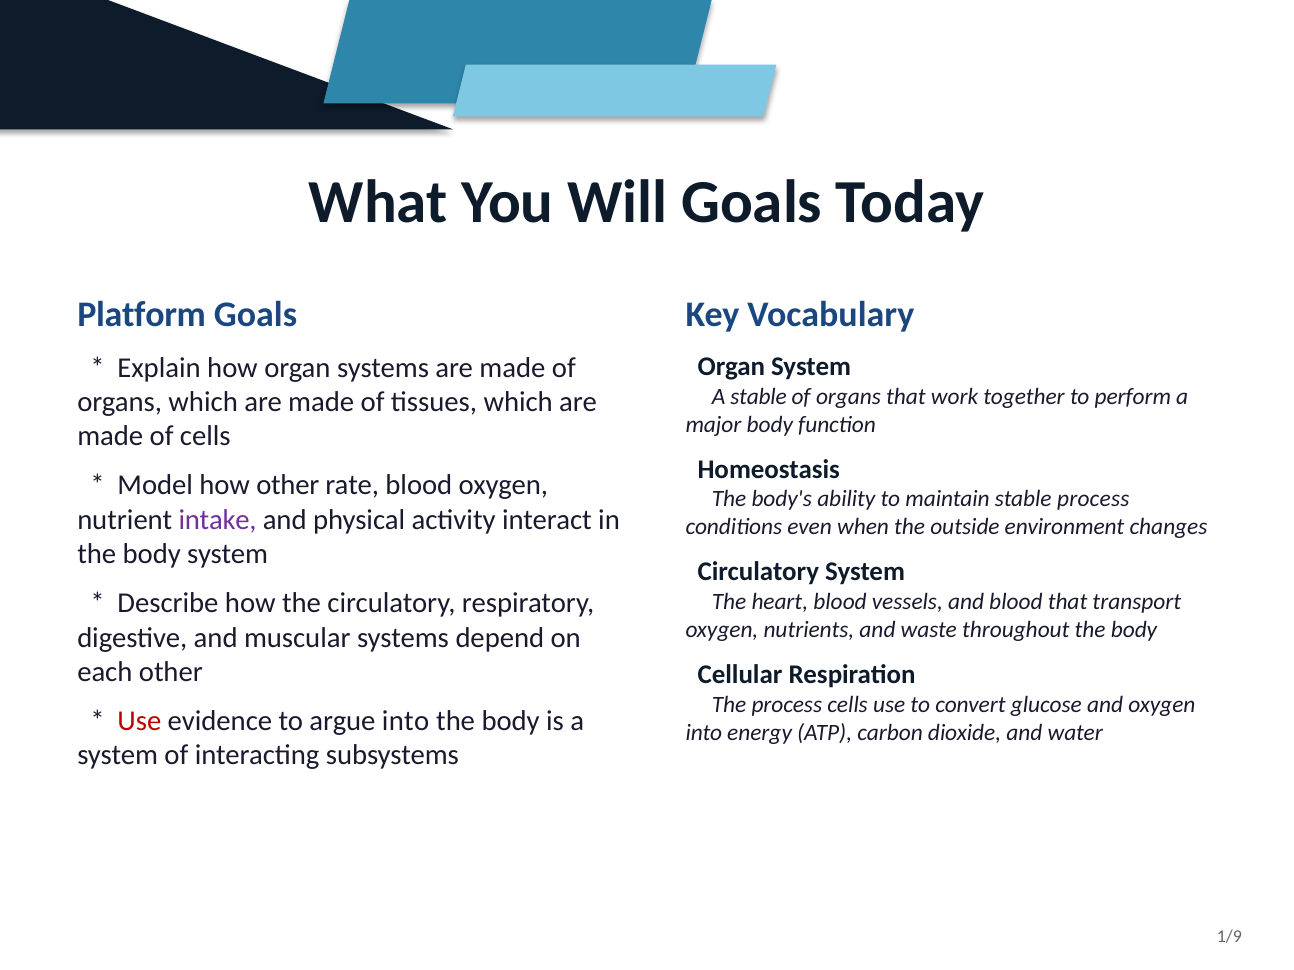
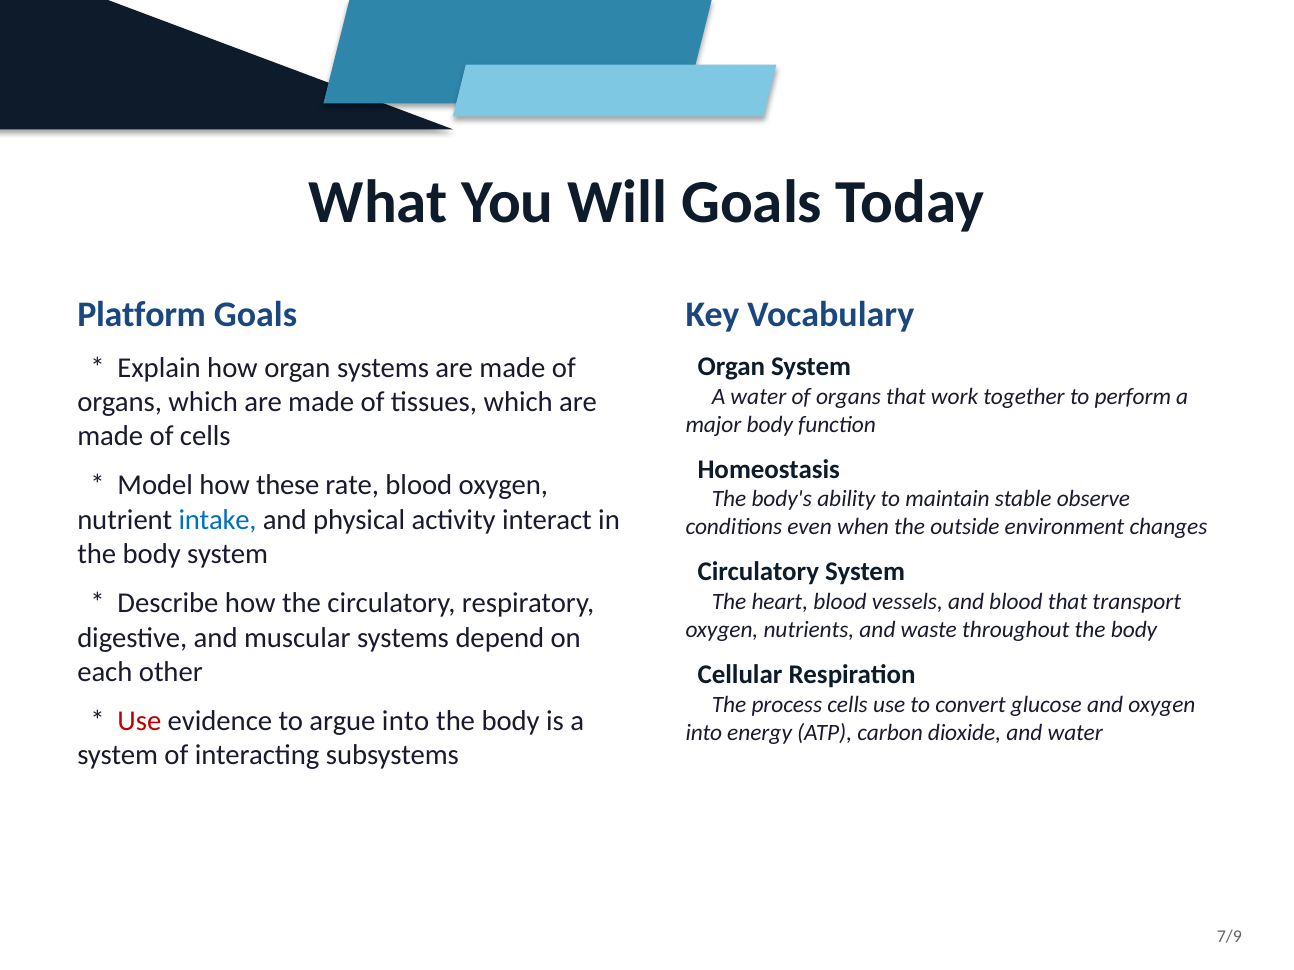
A stable: stable -> water
how other: other -> these
stable process: process -> observe
intake colour: purple -> blue
1/9: 1/9 -> 7/9
